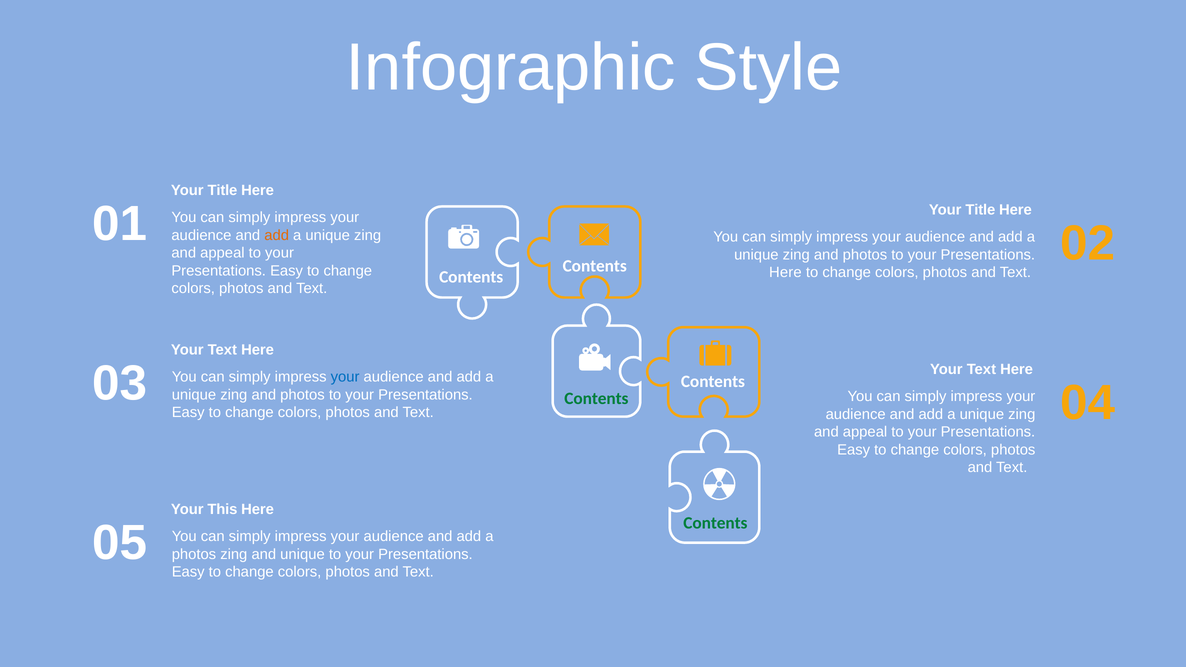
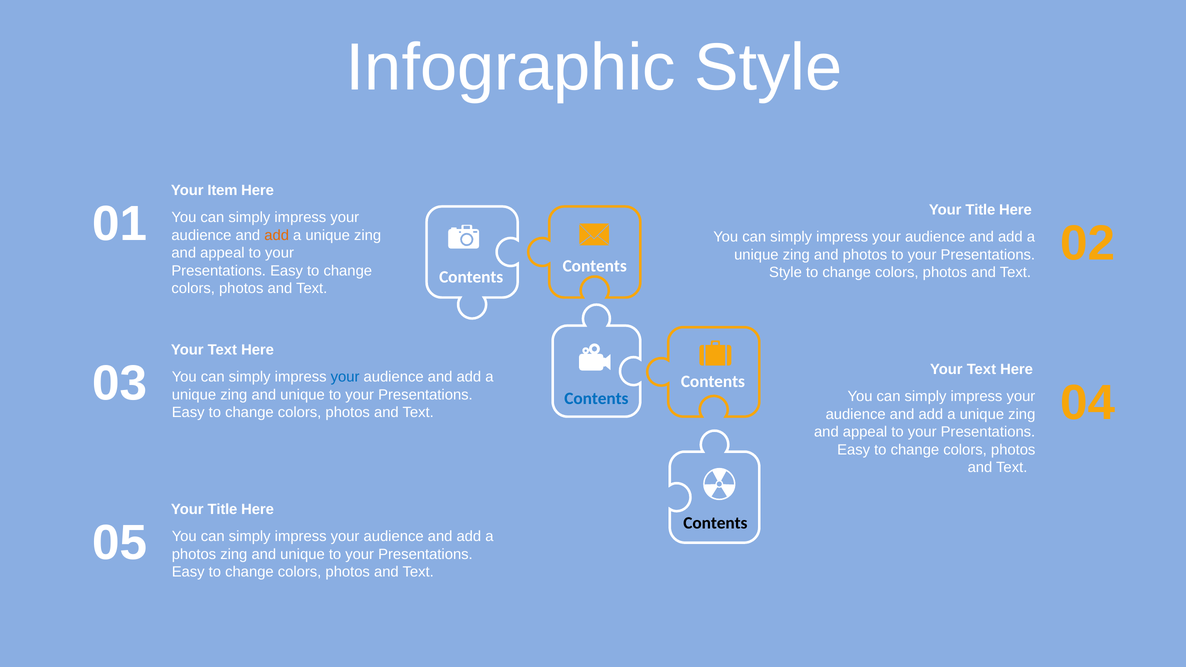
Title at (222, 191): Title -> Item
Here at (785, 273): Here -> Style
photos at (302, 395): photos -> unique
Contents at (596, 399) colour: green -> blue
This at (222, 509): This -> Title
Contents at (715, 523) colour: green -> black
